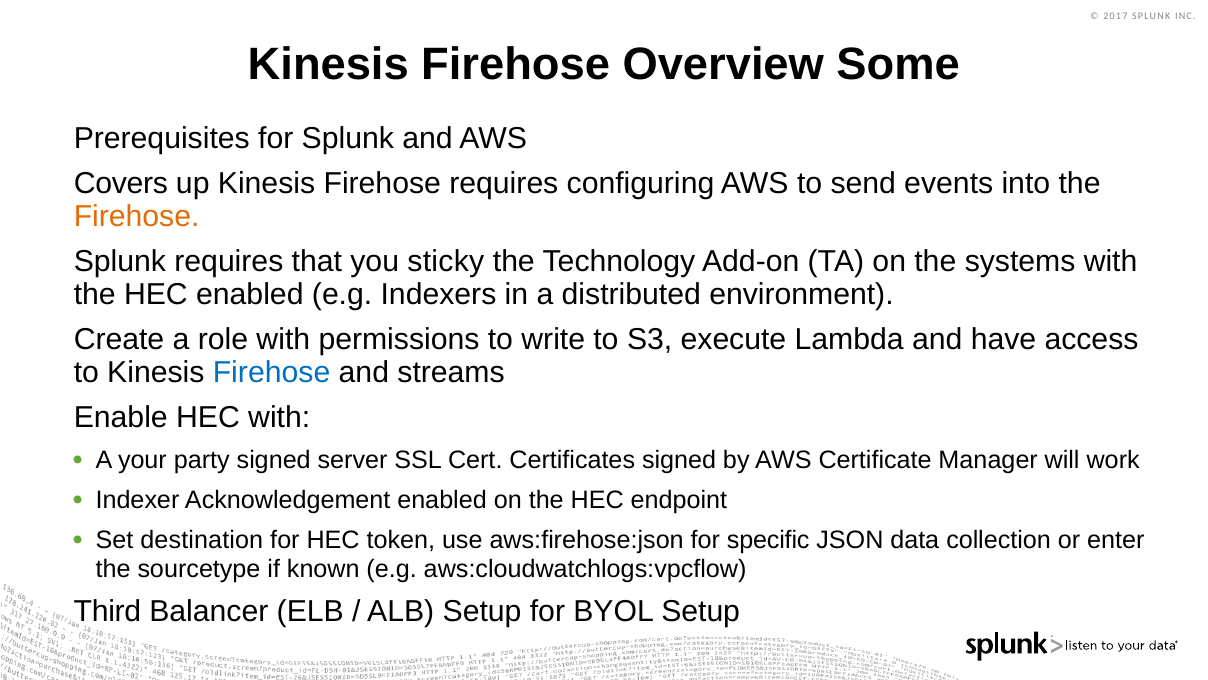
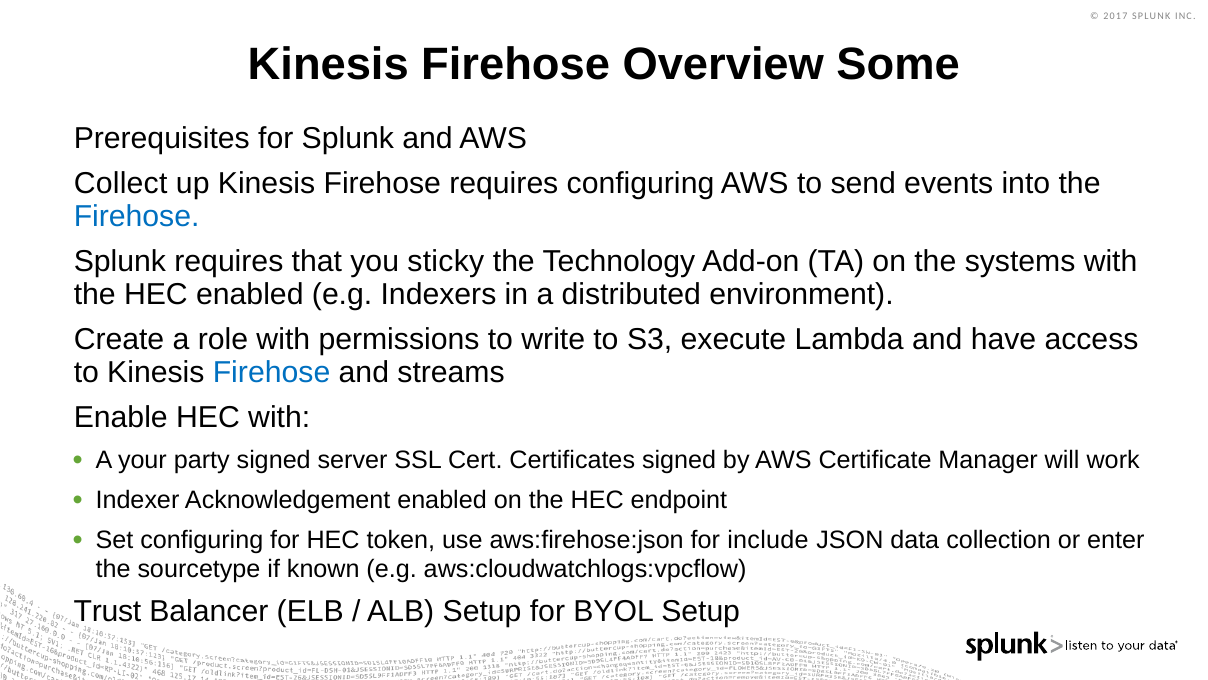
Covers: Covers -> Collect
Firehose at (137, 217) colour: orange -> blue
Set destination: destination -> configuring
specific: specific -> include
Third: Third -> Trust
